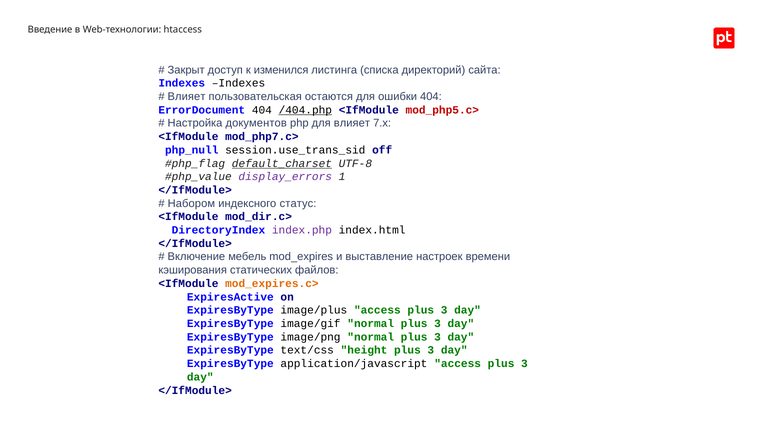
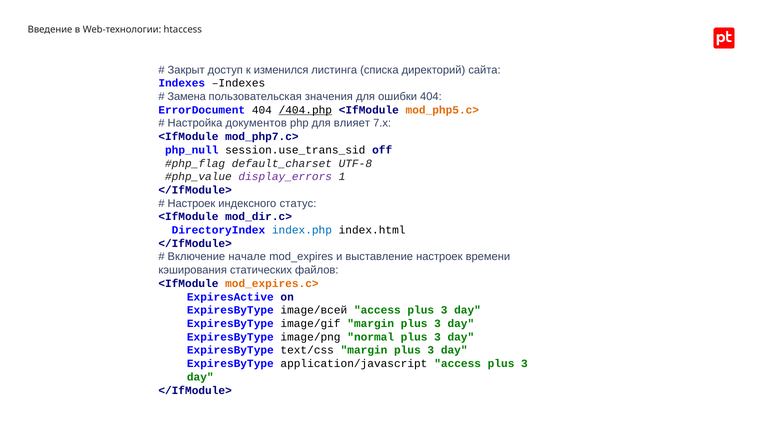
Влияет at (187, 96): Влияет -> Замена
остаются: остаются -> значения
mod_php5.c> colour: red -> orange
default_charset underline: present -> none
Набором at (191, 203): Набором -> Настроек
index.php colour: purple -> blue
мебель: мебель -> начале
image/plus: image/plus -> image/всей
image/gif normal: normal -> margin
text/css height: height -> margin
